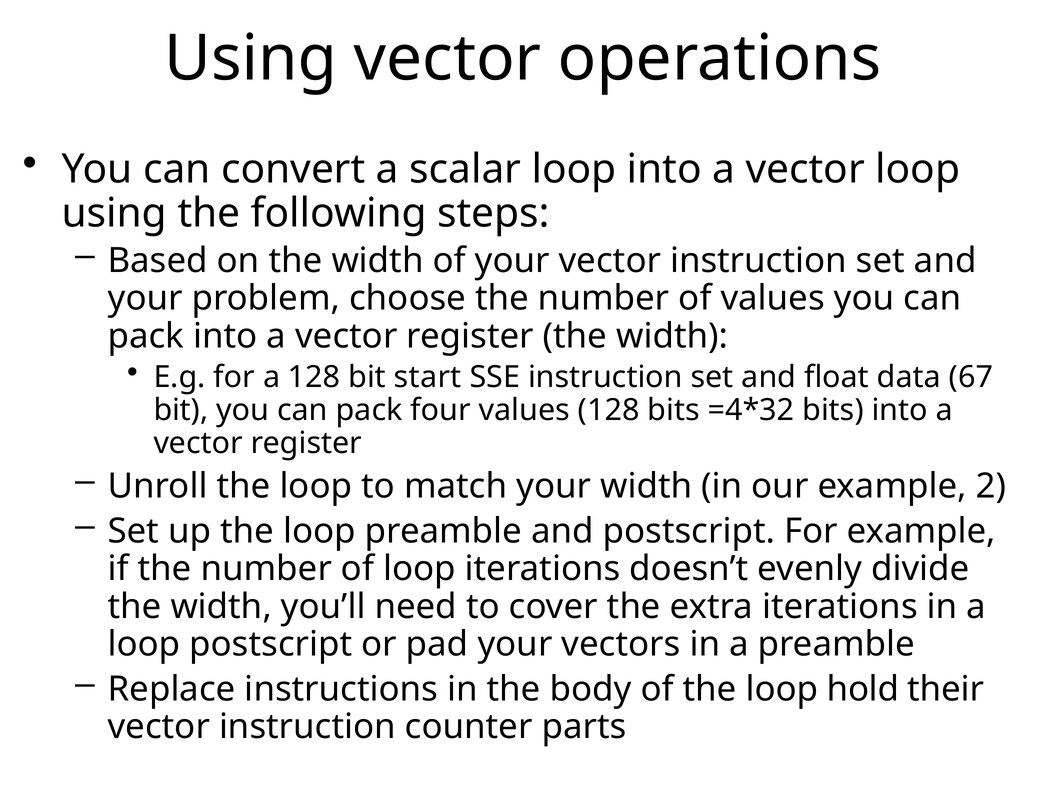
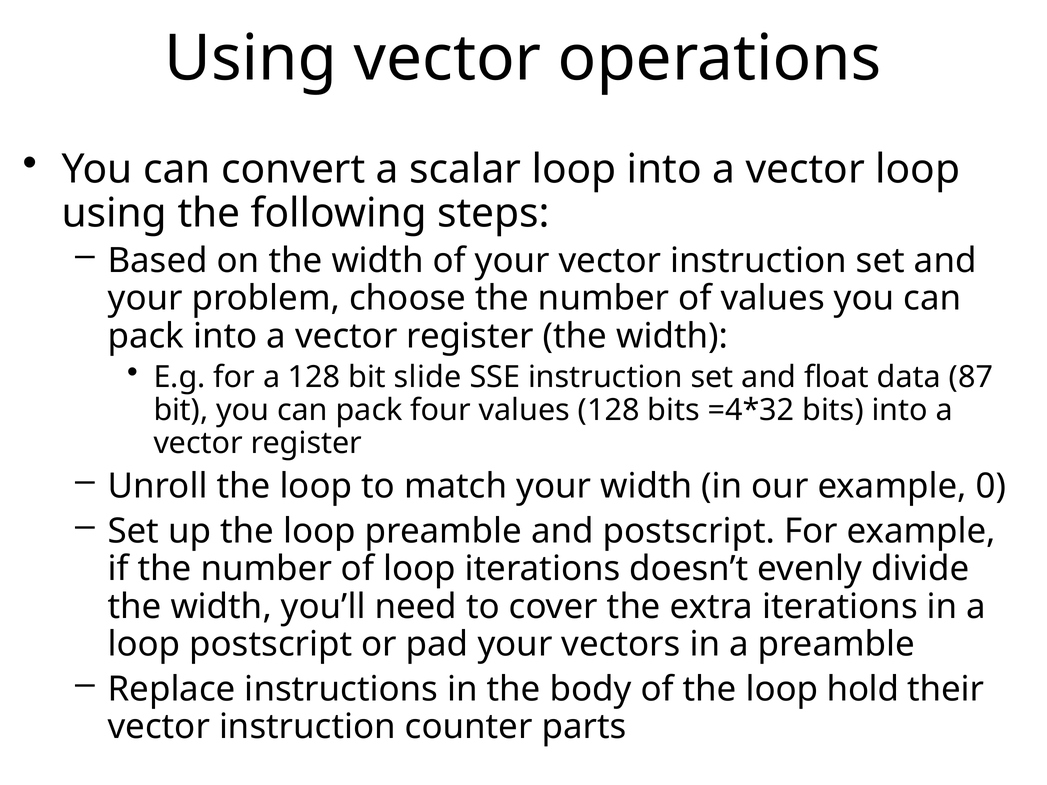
start: start -> slide
67: 67 -> 87
2: 2 -> 0
